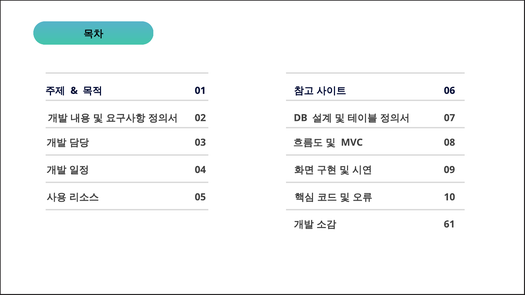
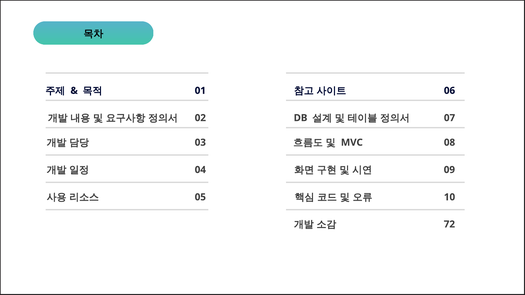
61: 61 -> 72
